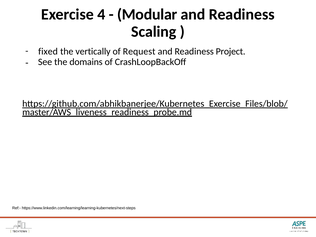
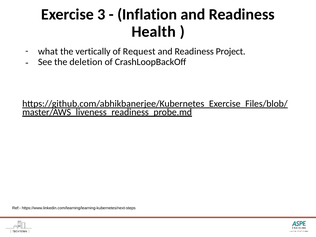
4: 4 -> 3
Modular: Modular -> Inflation
Scaling: Scaling -> Health
fixed: fixed -> what
domains: domains -> deletion
